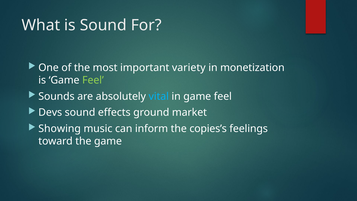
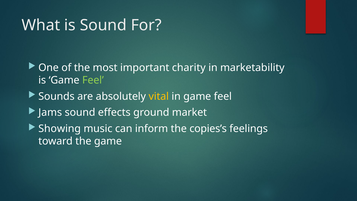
variety: variety -> charity
monetization: monetization -> marketability
vital colour: light blue -> yellow
Devs: Devs -> Jams
